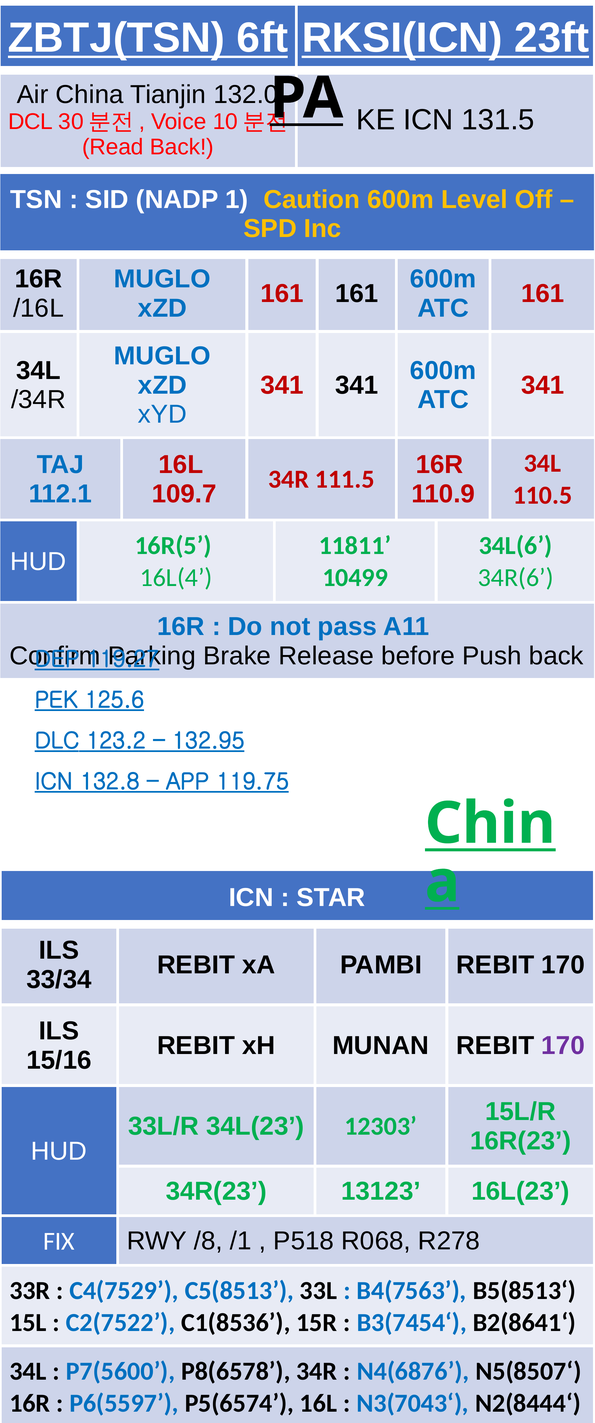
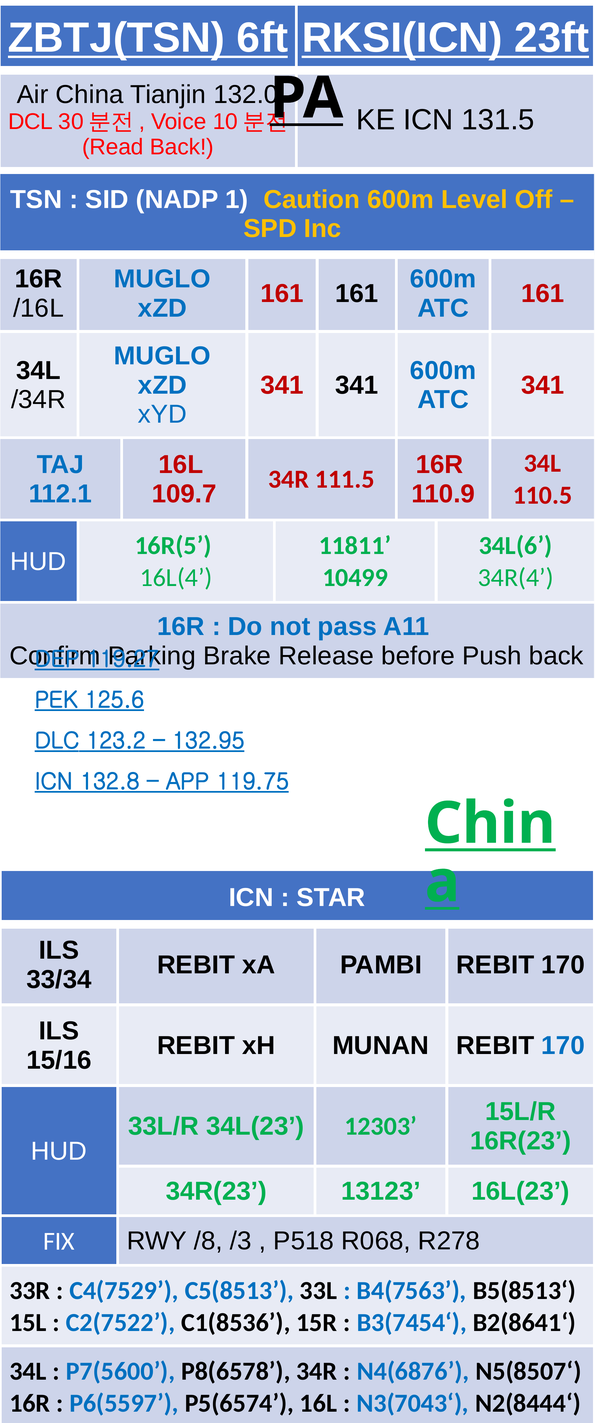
34R(6: 34R(6 -> 34R(4
170 at (563, 1046) colour: purple -> blue
/1: /1 -> /3
